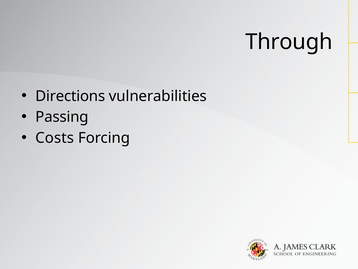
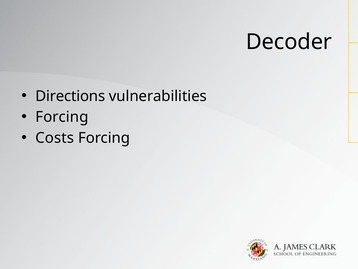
Through: Through -> Decoder
Passing at (62, 117): Passing -> Forcing
